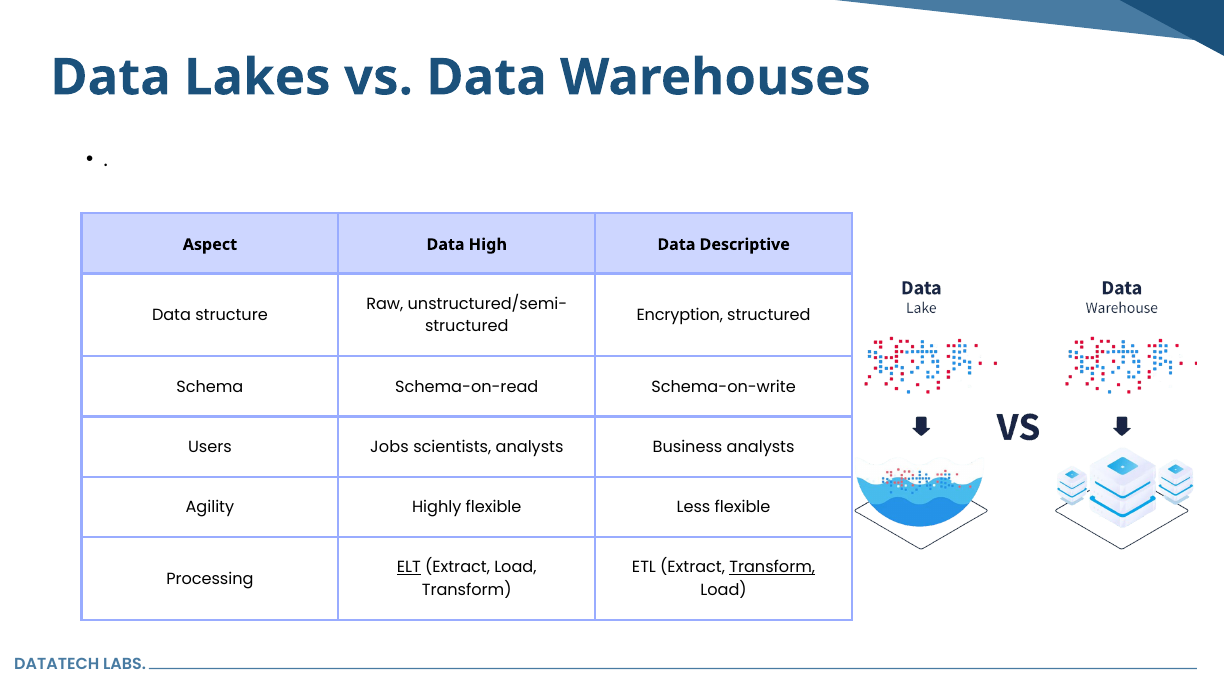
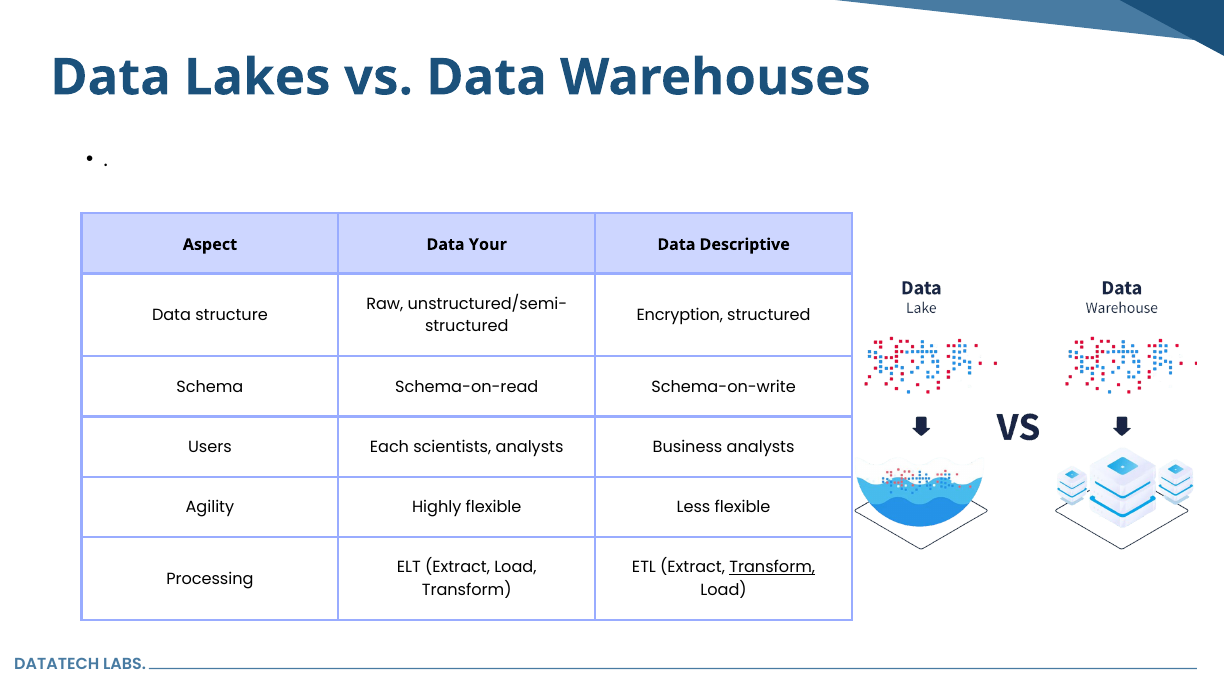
High: High -> Your
Jobs: Jobs -> Each
ELT underline: present -> none
